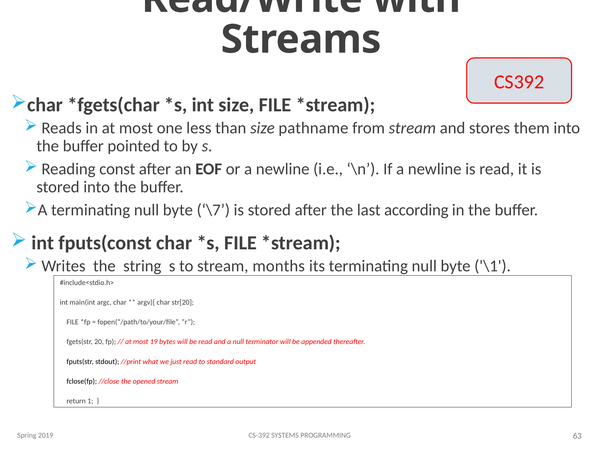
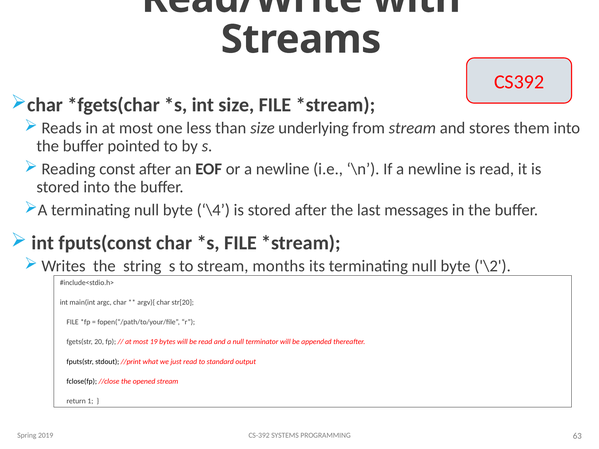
pathname: pathname -> underlying
\7: \7 -> \4
according: according -> messages
\1: \1 -> \2
